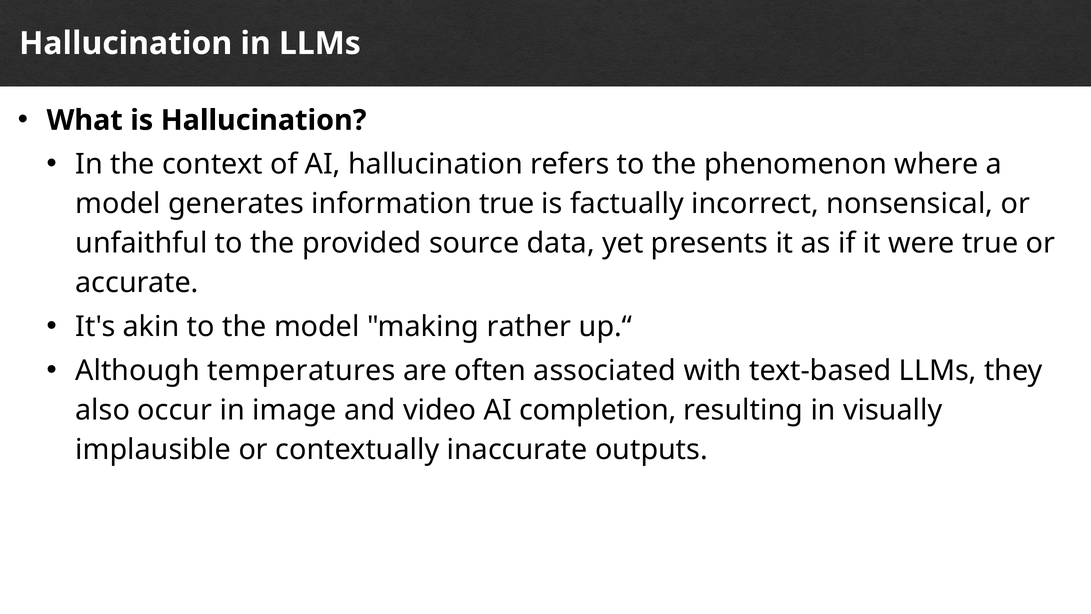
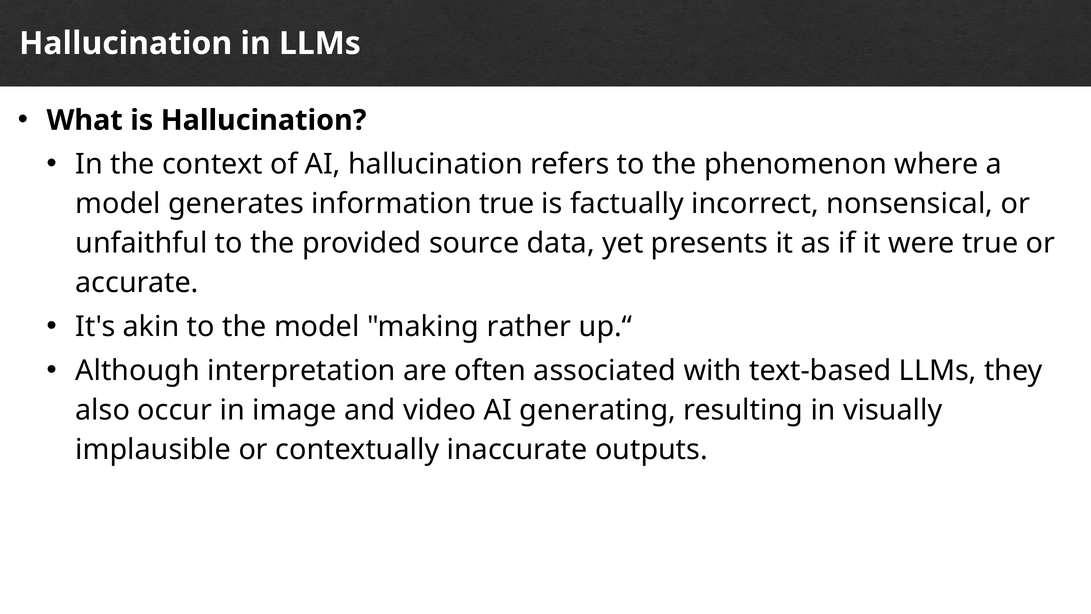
temperatures: temperatures -> interpretation
completion: completion -> generating
